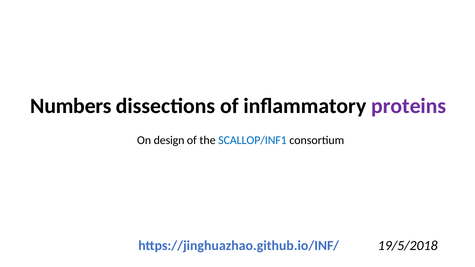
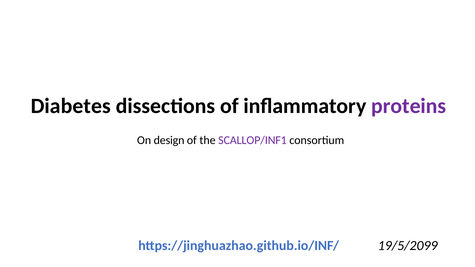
Numbers: Numbers -> Diabetes
SCALLOP/INF1 colour: blue -> purple
19/5/2018: 19/5/2018 -> 19/5/2099
